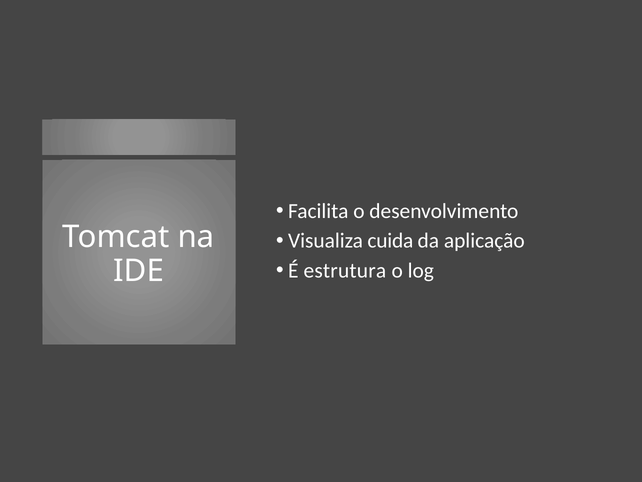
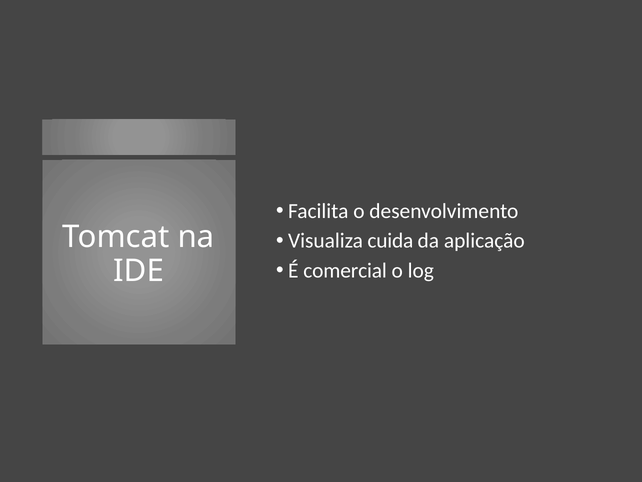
estrutura: estrutura -> comercial
